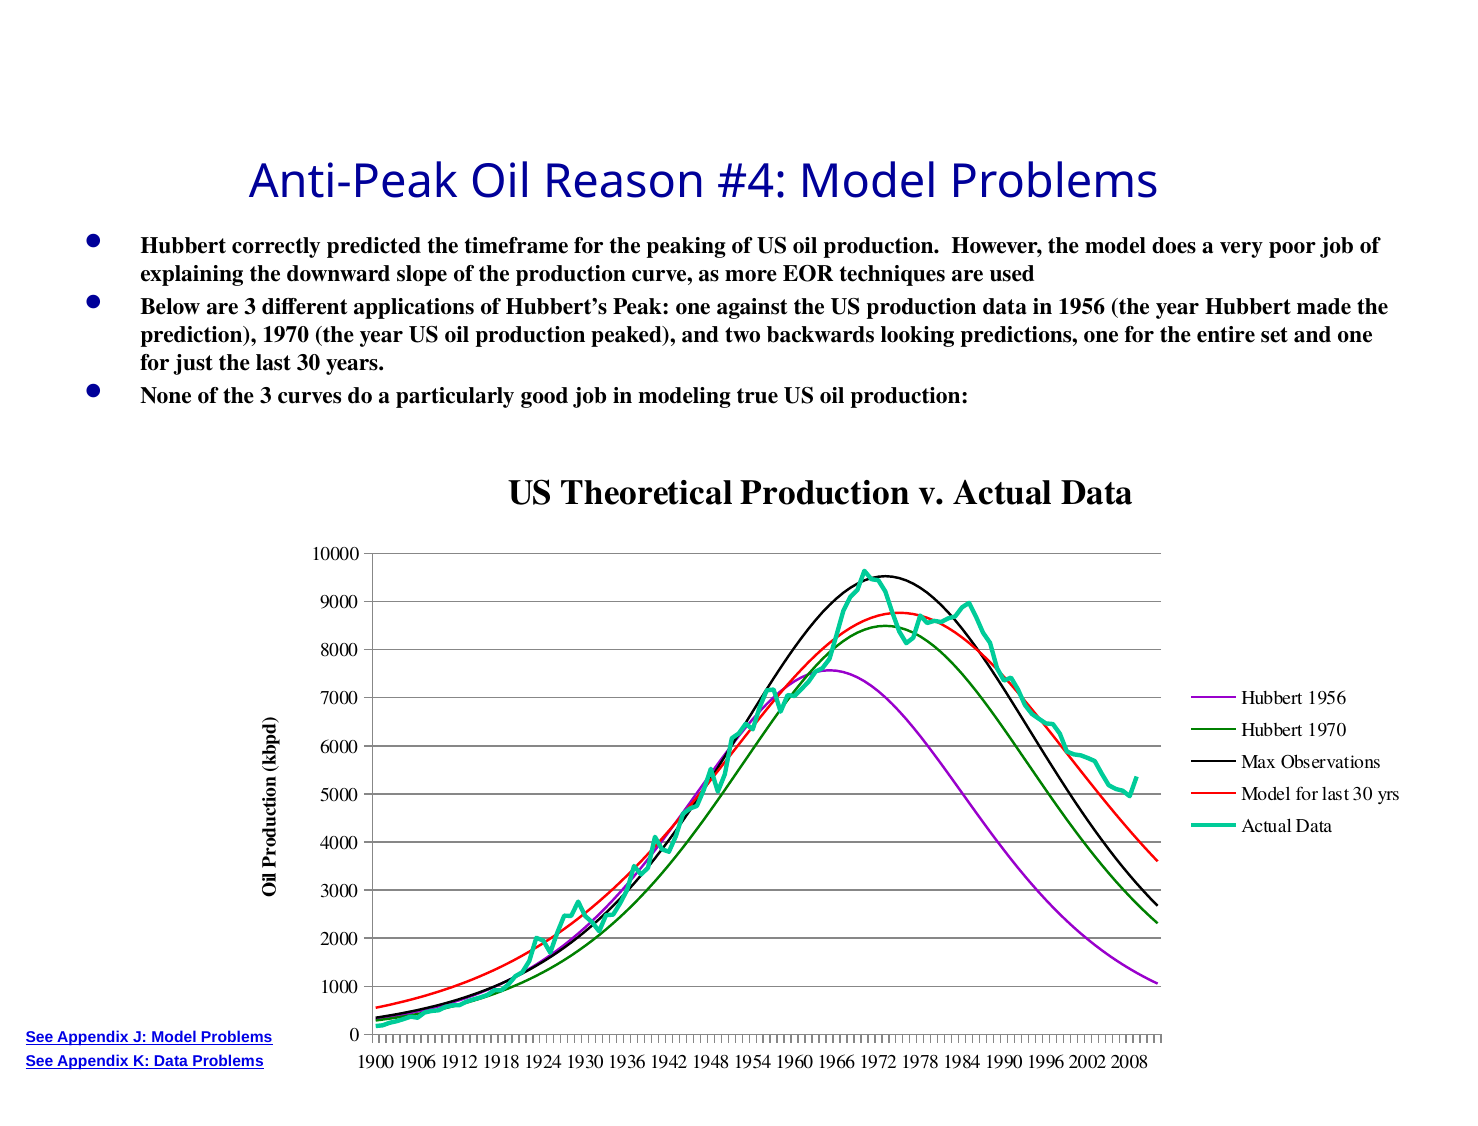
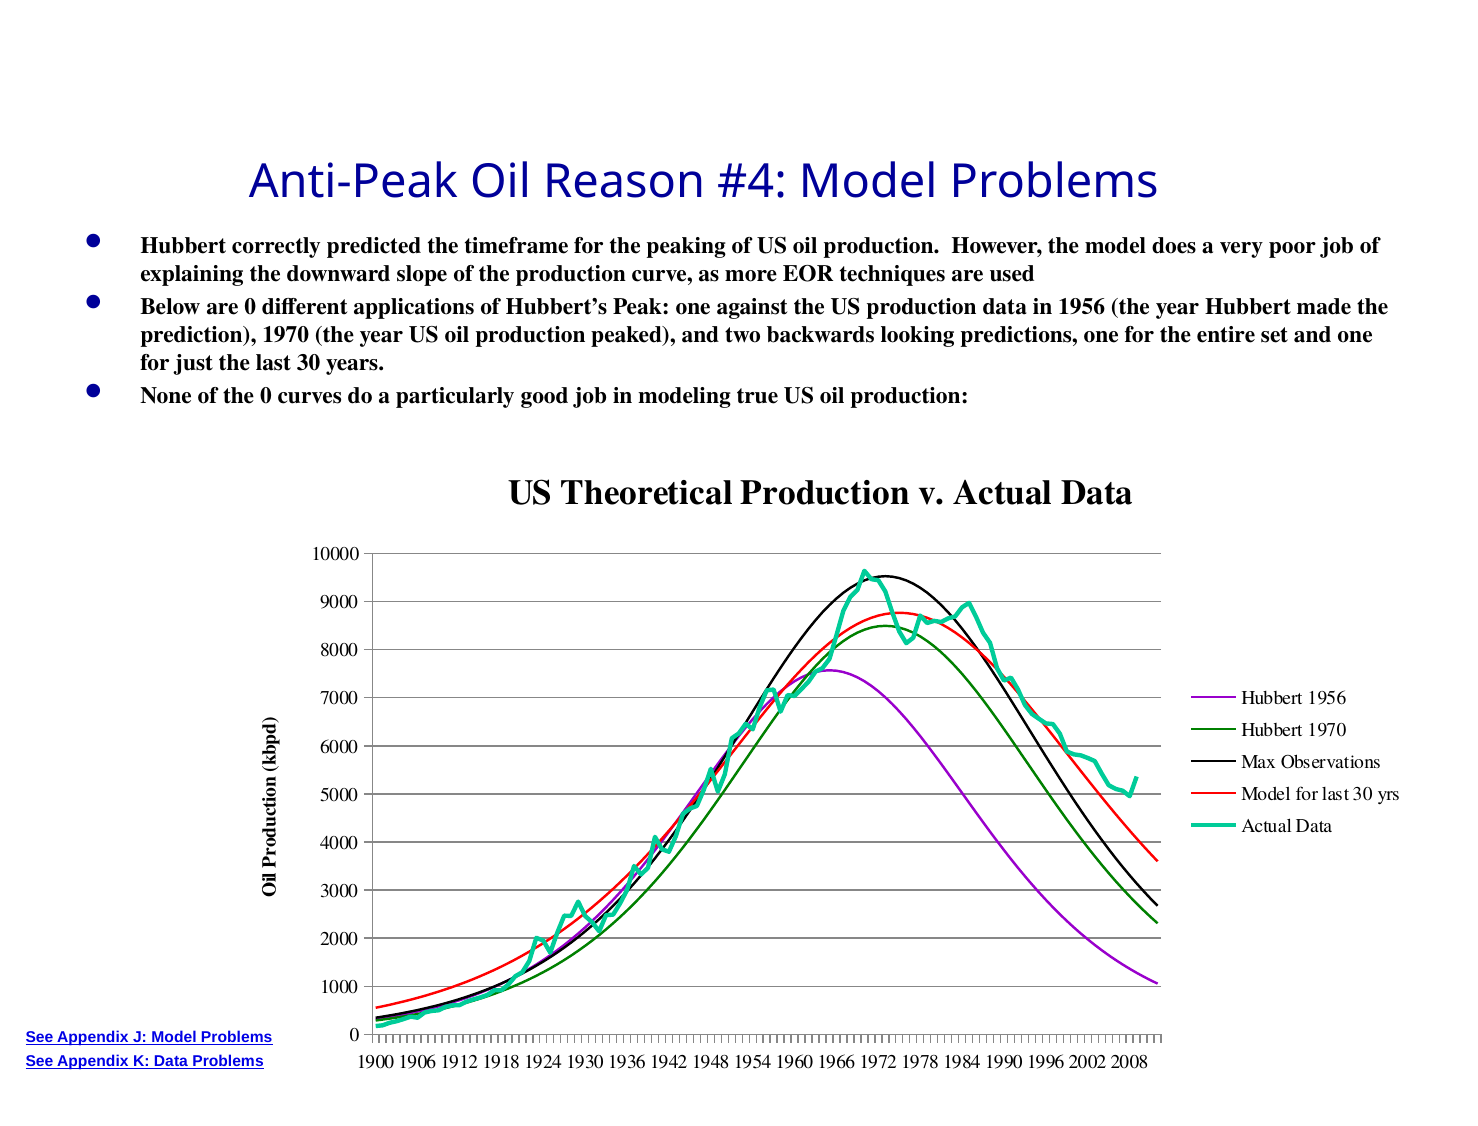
are 3: 3 -> 0
the 3: 3 -> 0
